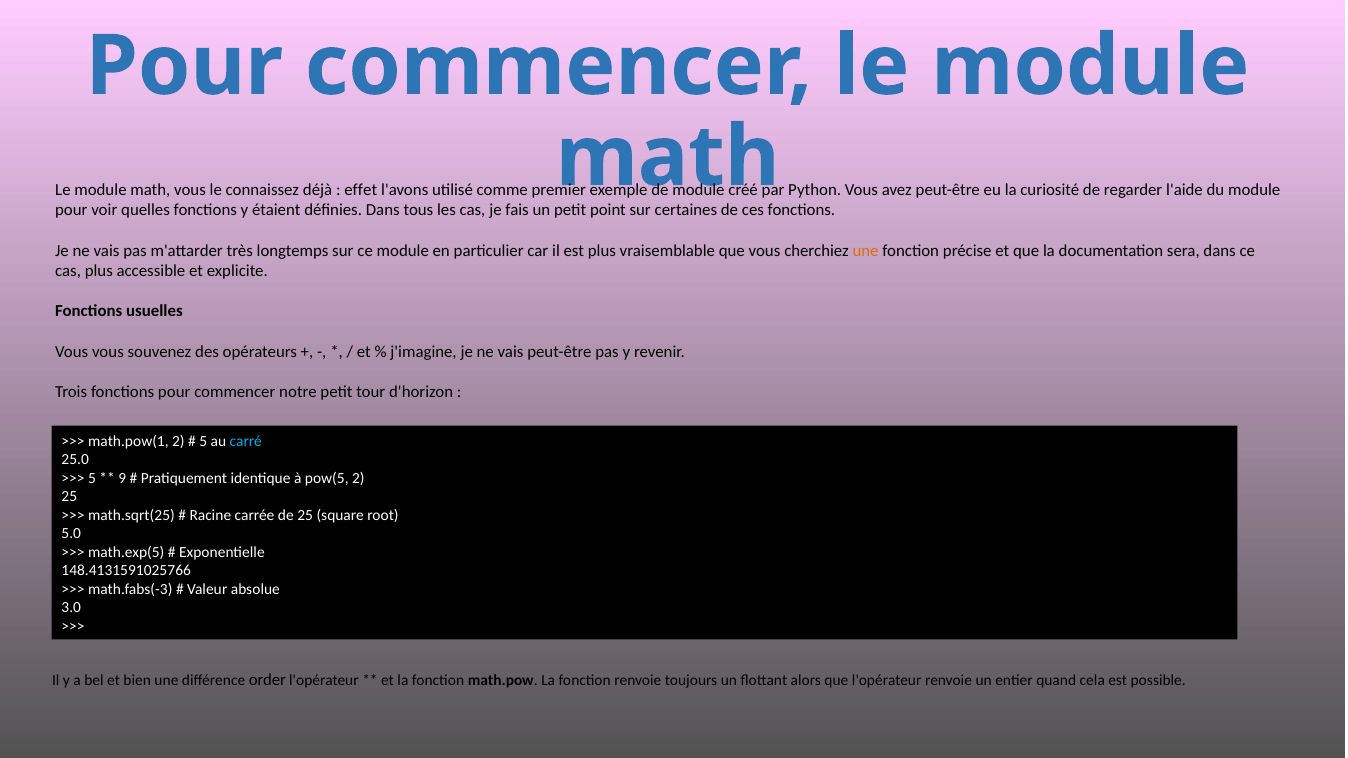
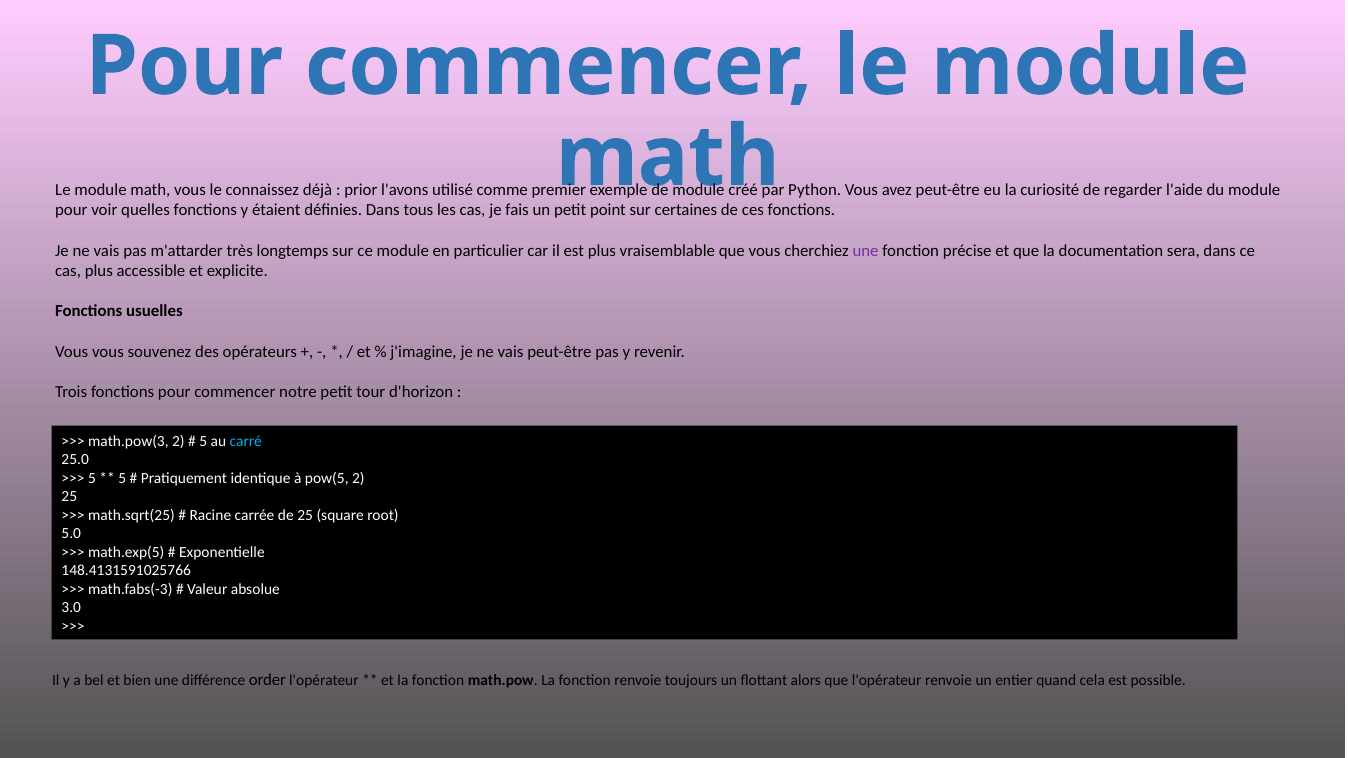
effet: effet -> prior
une at (866, 251) colour: orange -> purple
math.pow(1: math.pow(1 -> math.pow(3
9 at (122, 478): 9 -> 5
